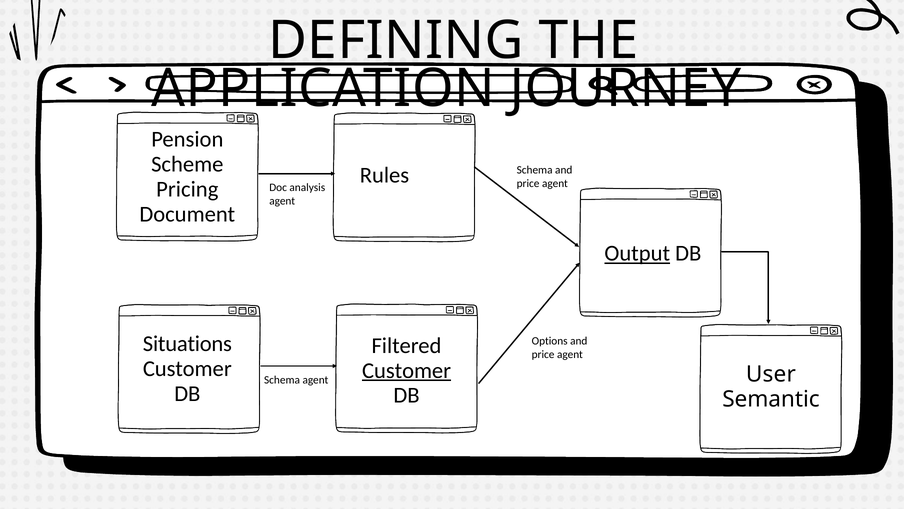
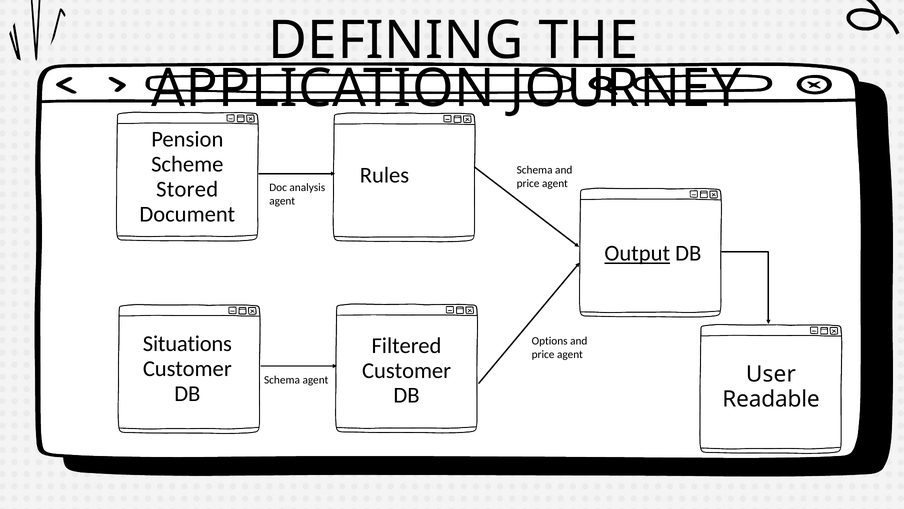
Pricing: Pricing -> Stored
Customer at (407, 370) underline: present -> none
Semantic: Semantic -> Readable
